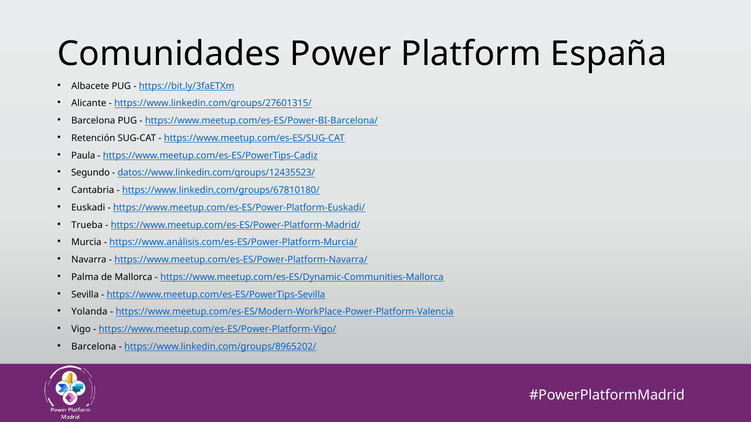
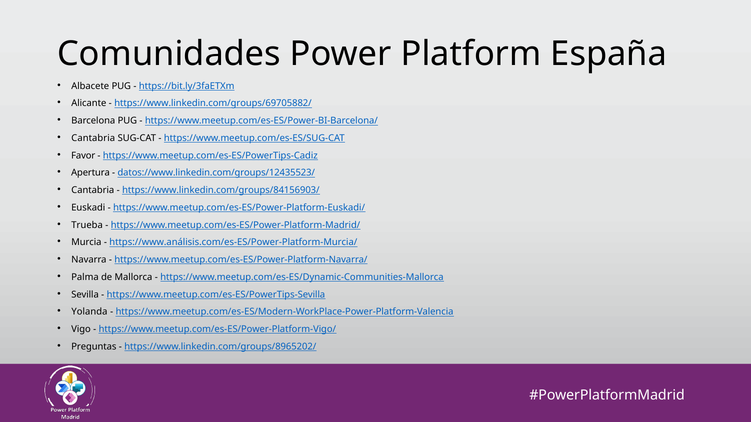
https://www.linkedin.com/groups/27601315/: https://www.linkedin.com/groups/27601315/ -> https://www.linkedin.com/groups/69705882/
Retención at (93, 138): Retención -> Cantabria
Paula: Paula -> Favor
Segundo: Segundo -> Apertura
https://www.linkedin.com/groups/67810180/: https://www.linkedin.com/groups/67810180/ -> https://www.linkedin.com/groups/84156903/
Barcelona at (94, 347): Barcelona -> Preguntas
